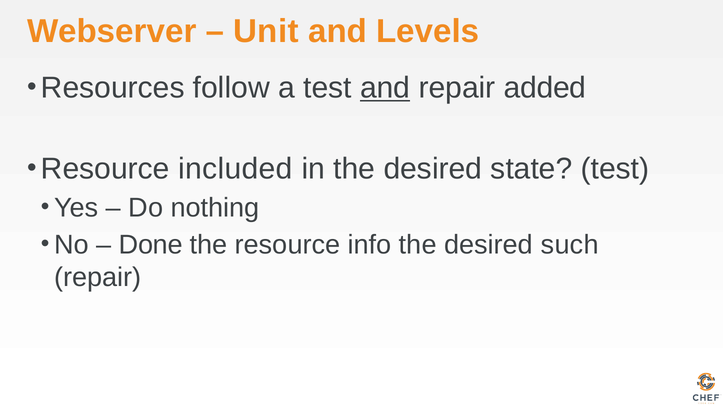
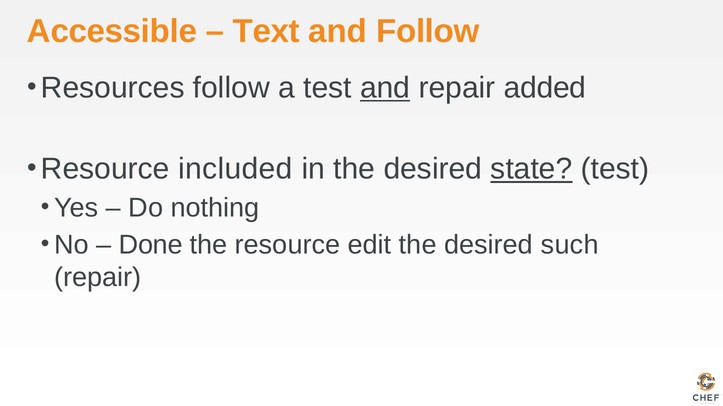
Webserver: Webserver -> Accessible
Unit: Unit -> Text
and Levels: Levels -> Follow
state underline: none -> present
info: info -> edit
